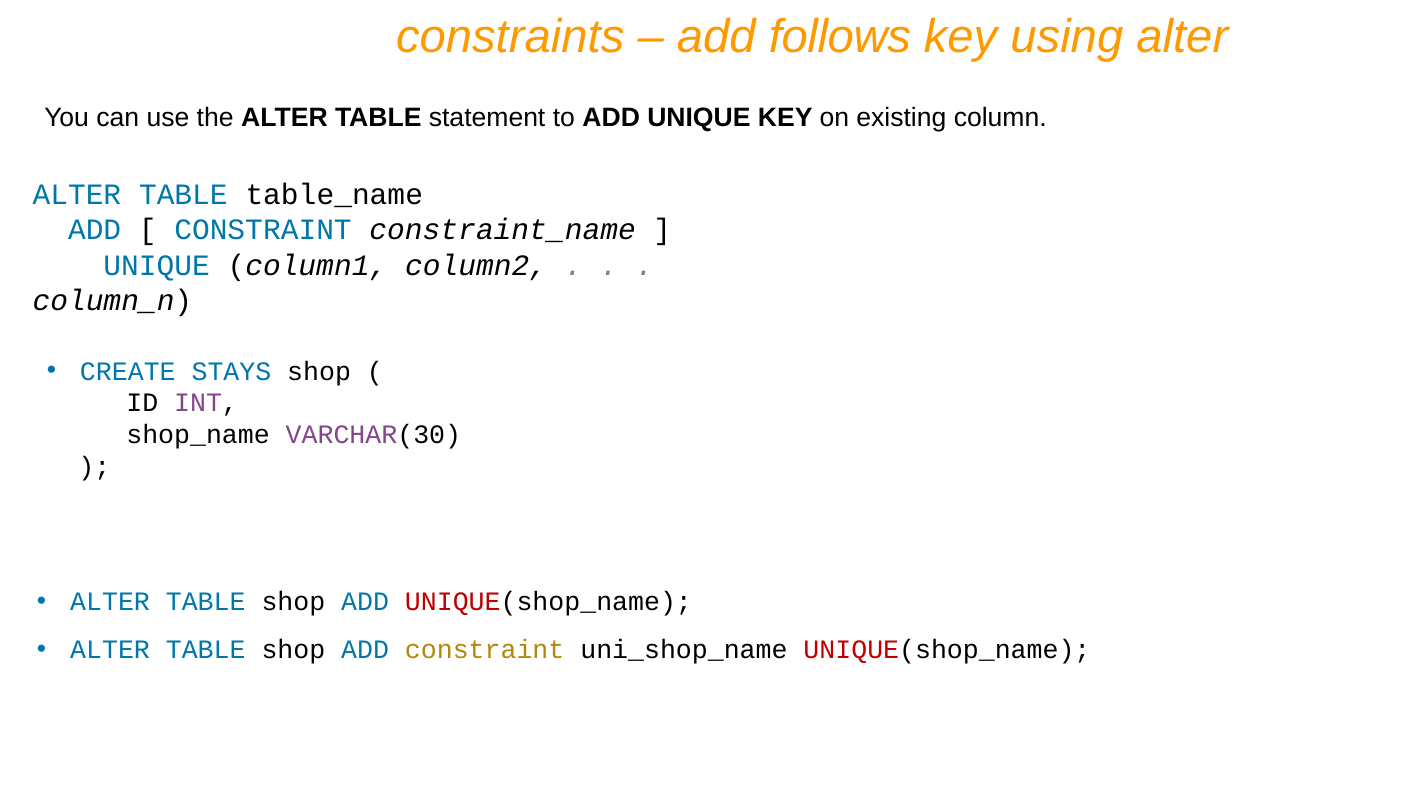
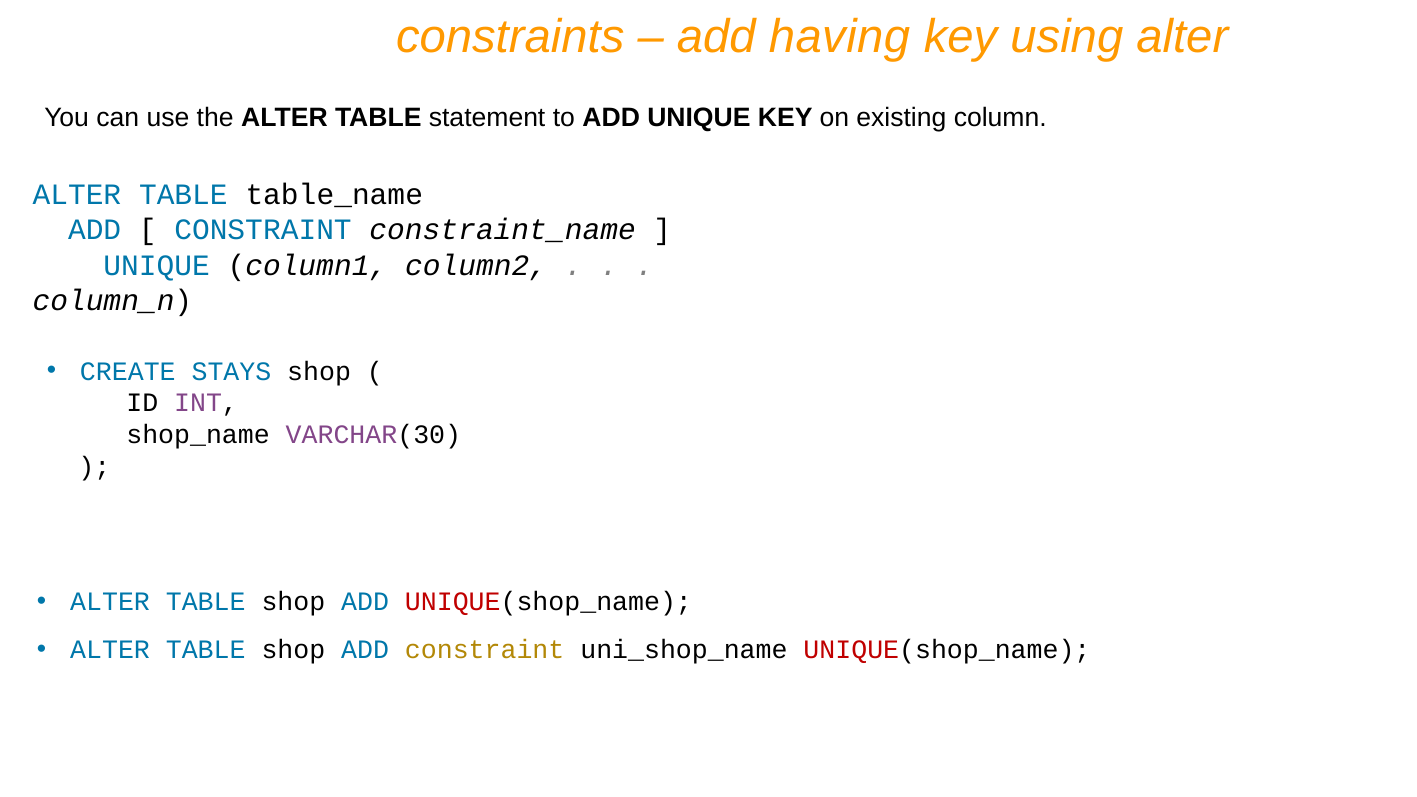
follows: follows -> having
